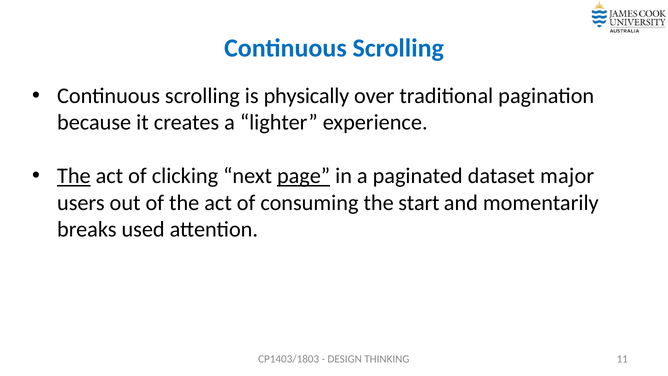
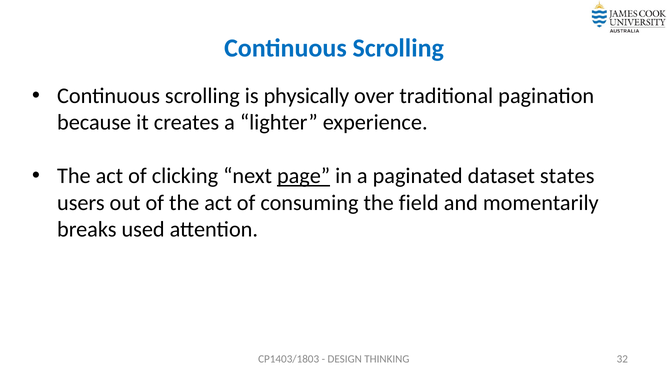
The at (74, 176) underline: present -> none
major: major -> states
start: start -> field
11: 11 -> 32
